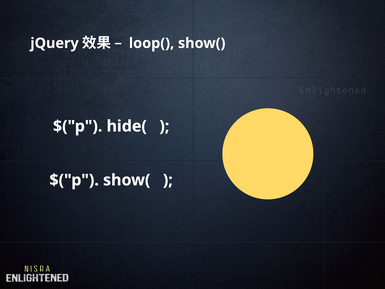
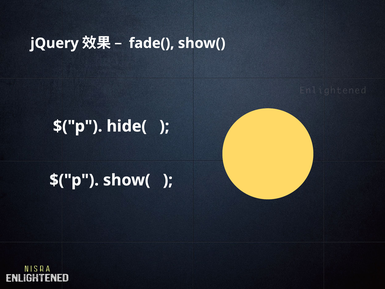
loop(: loop( -> fade(
